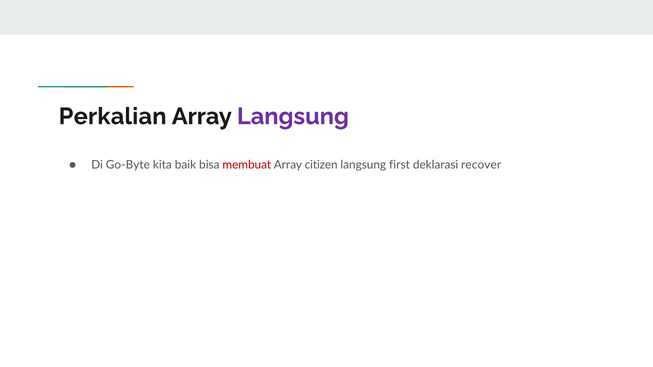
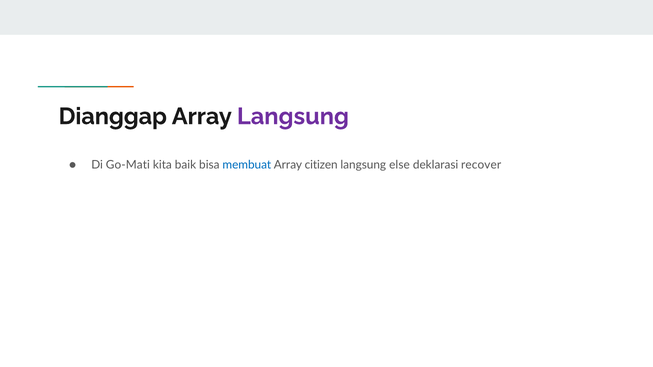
Perkalian: Perkalian -> Dianggap
Go-Byte: Go-Byte -> Go-Mati
membuat colour: red -> blue
first: first -> else
